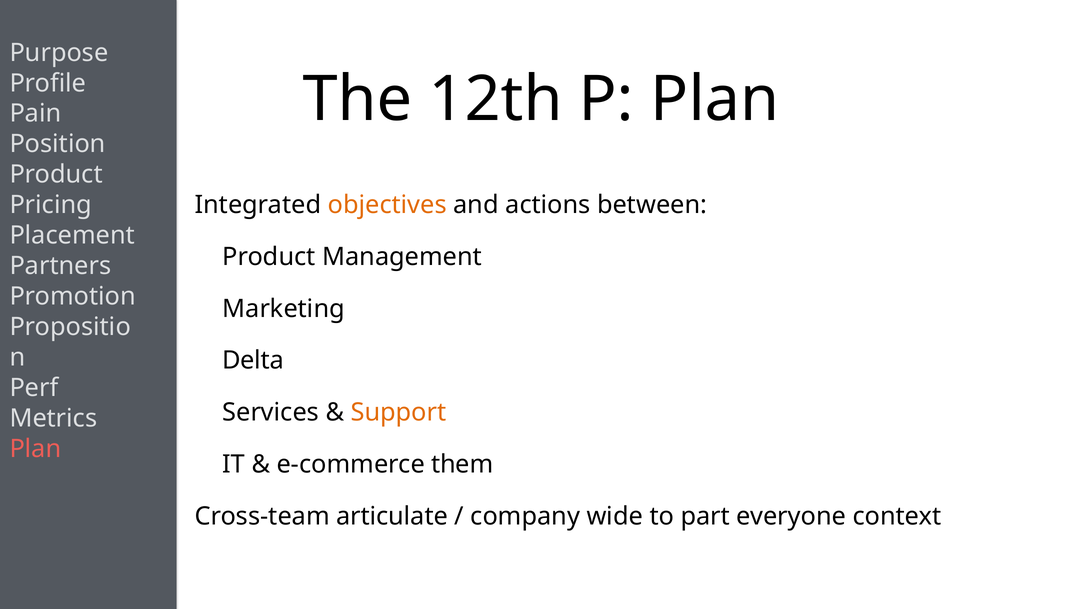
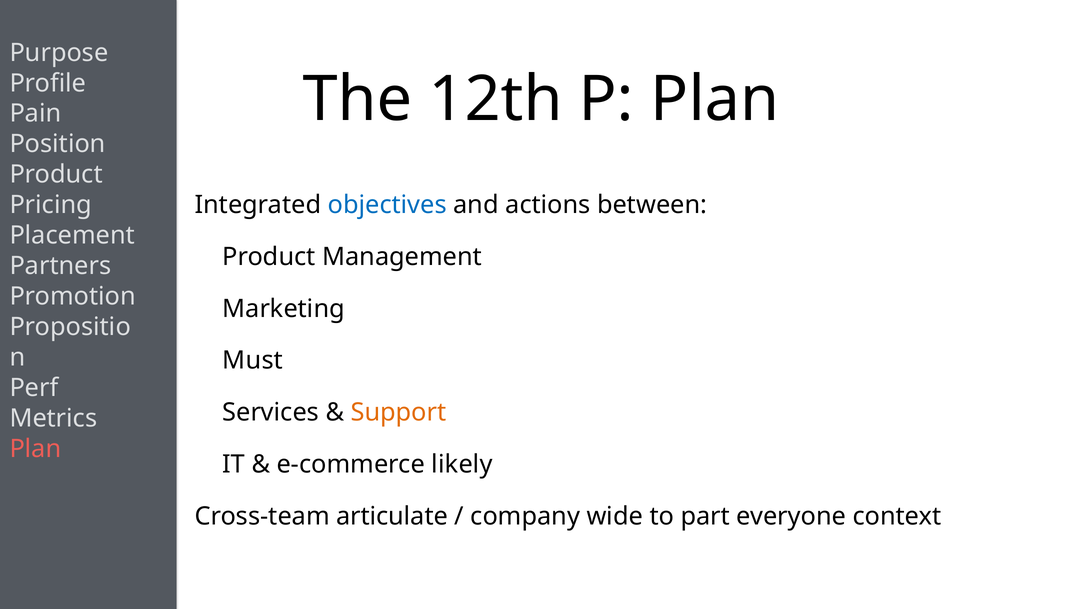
objectives colour: orange -> blue
Delta: Delta -> Must
them: them -> likely
